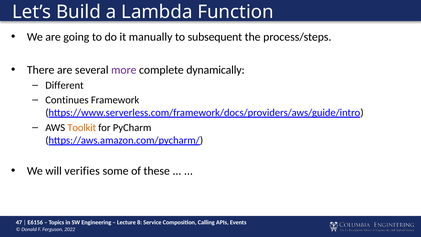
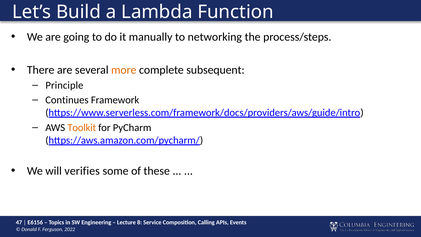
subsequent: subsequent -> networking
more colour: purple -> orange
dynamically: dynamically -> subsequent
Different: Different -> Principle
